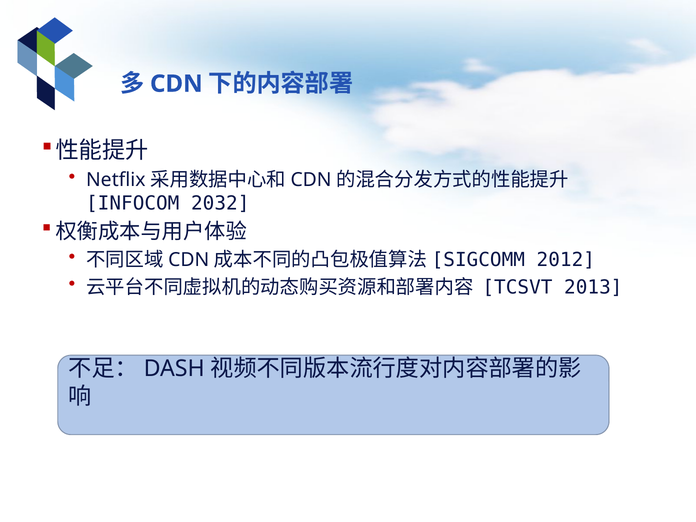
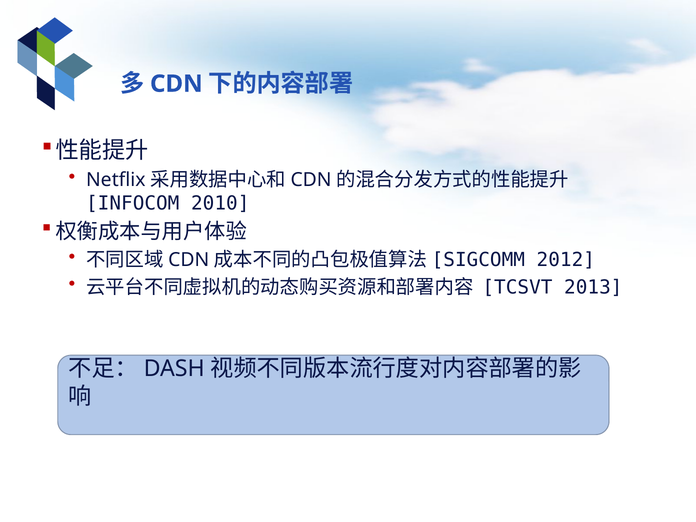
2032: 2032 -> 2010
